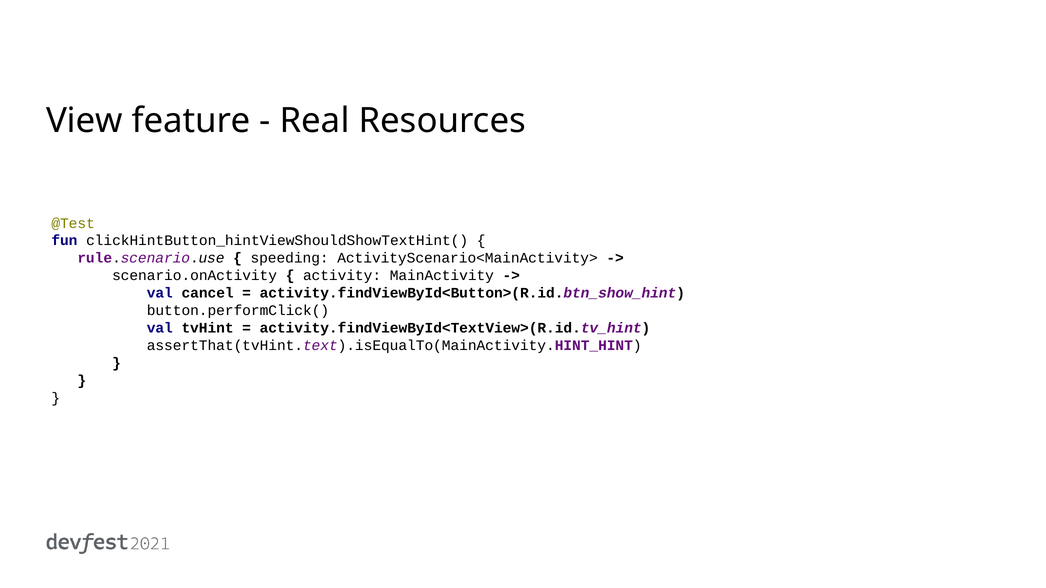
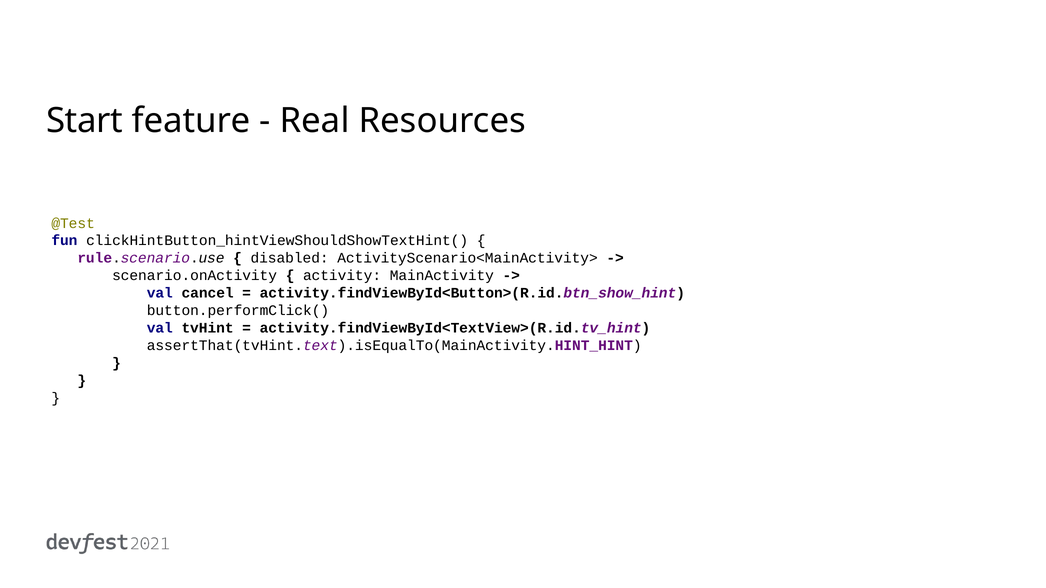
View: View -> Start
speeding: speeding -> disabled
